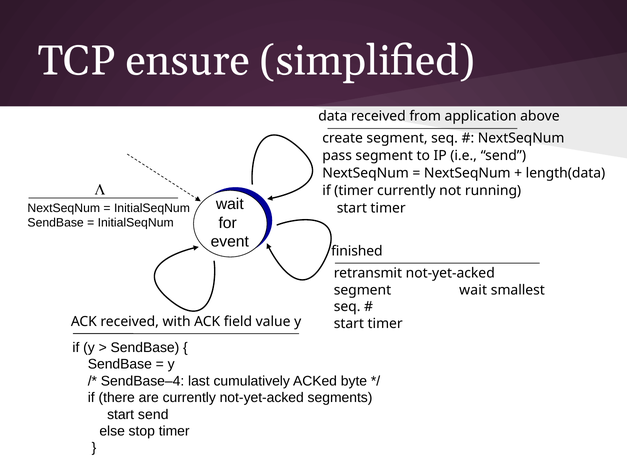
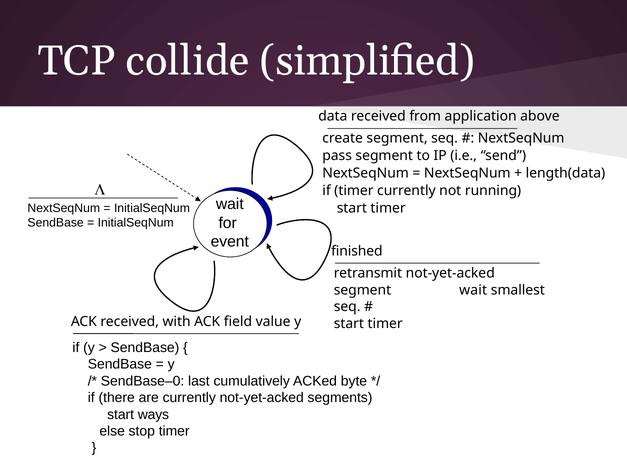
ensure: ensure -> collide
SendBase–4: SendBase–4 -> SendBase–0
start send: send -> ways
